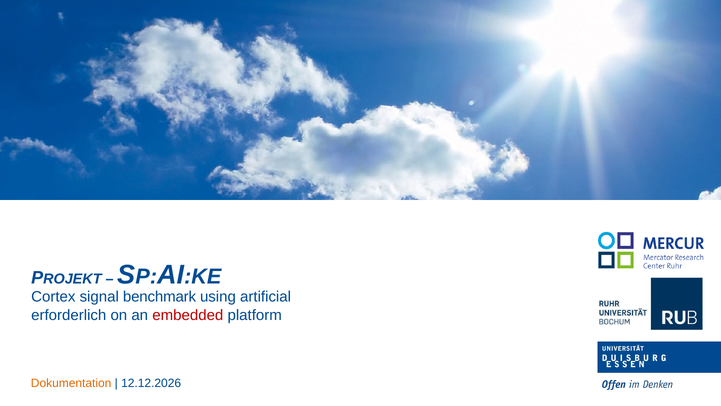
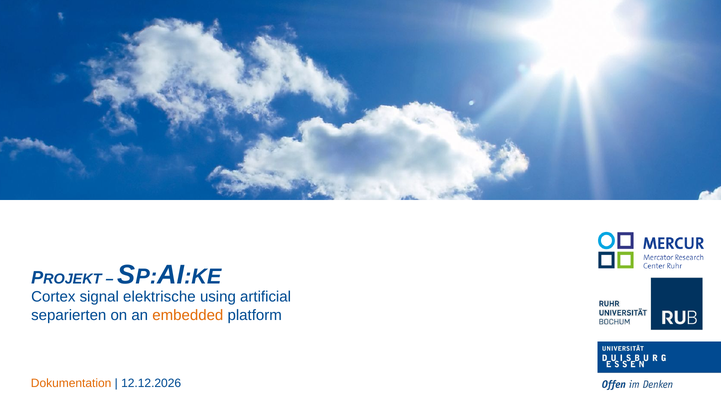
benchmark: benchmark -> elektrische
erforderlich: erforderlich -> separierten
embedded colour: red -> orange
